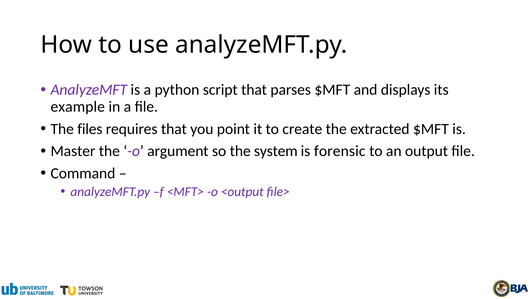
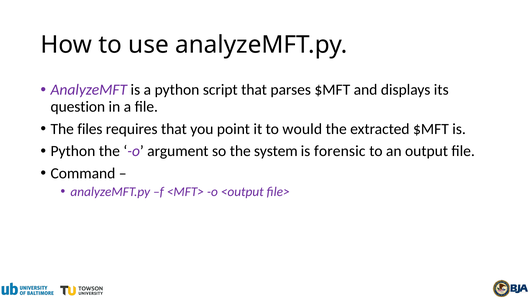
example: example -> question
create: create -> would
Master at (73, 151): Master -> Python
